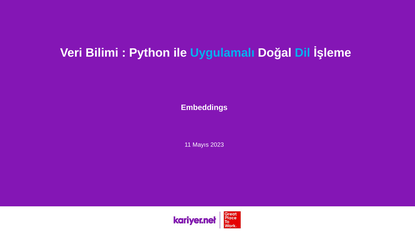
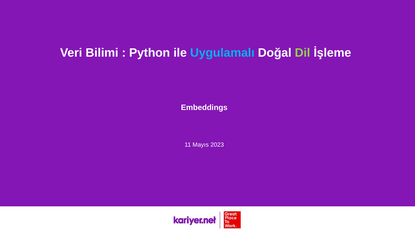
Dil colour: light blue -> light green
